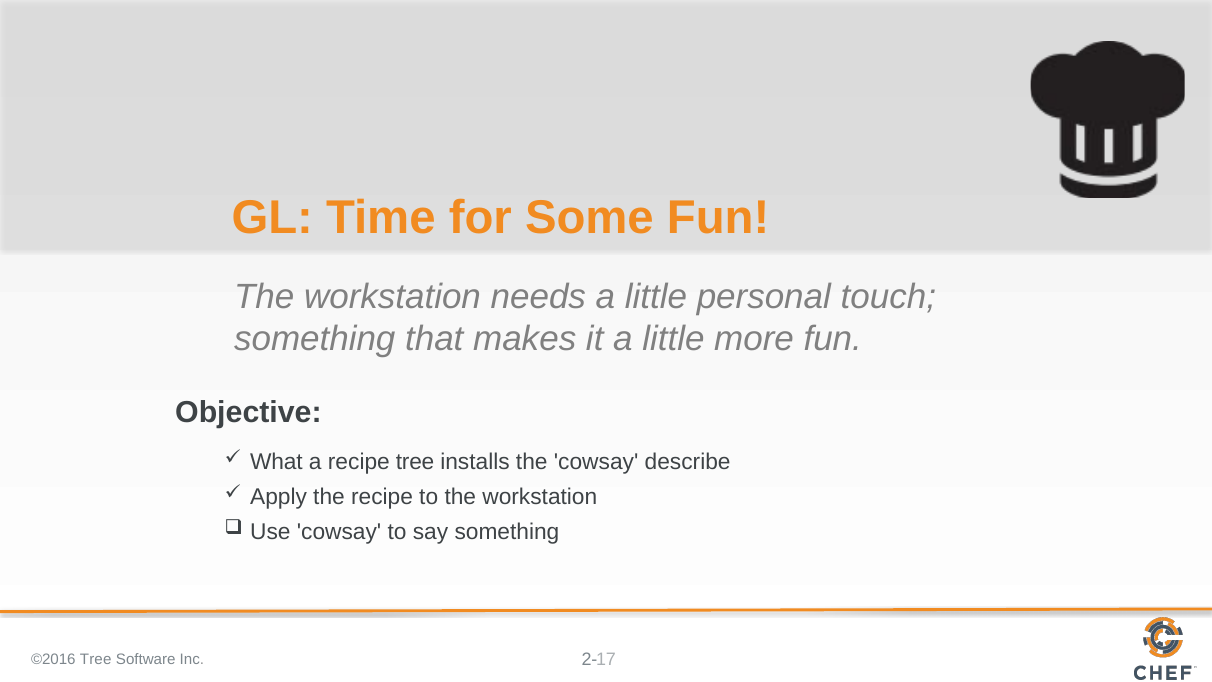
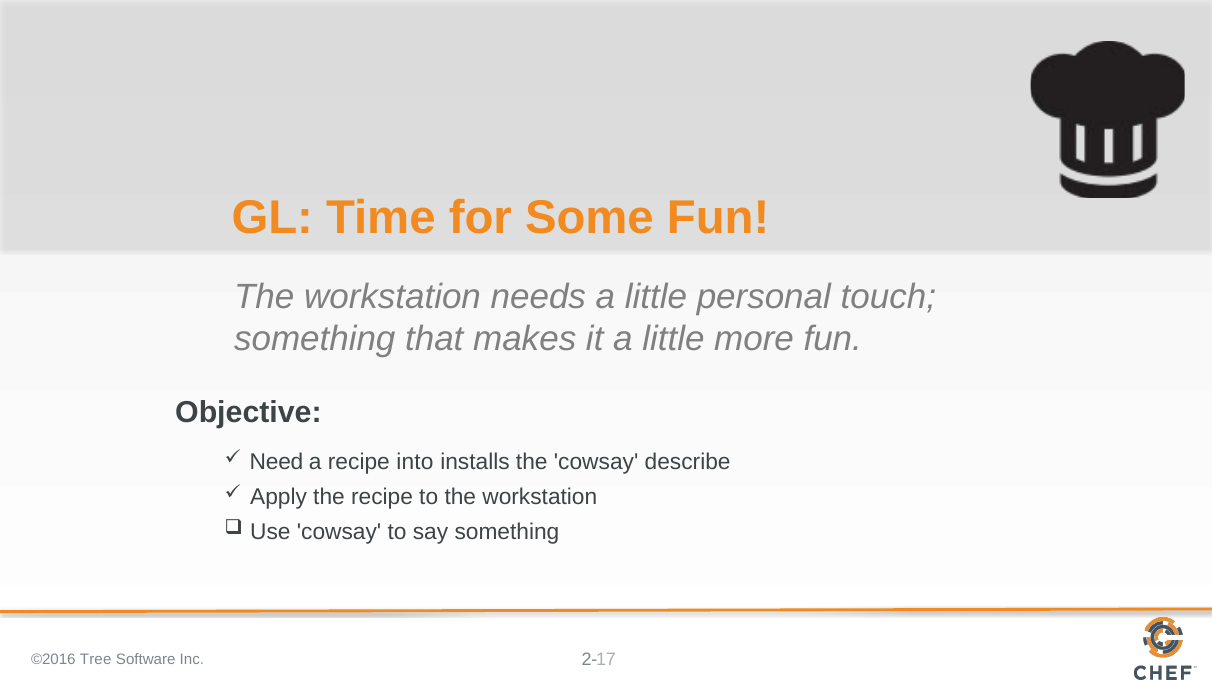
What: What -> Need
recipe tree: tree -> into
